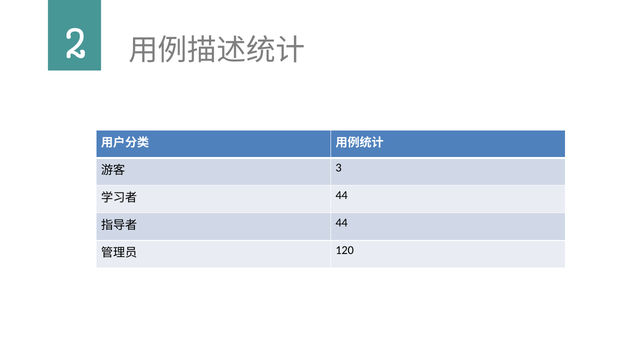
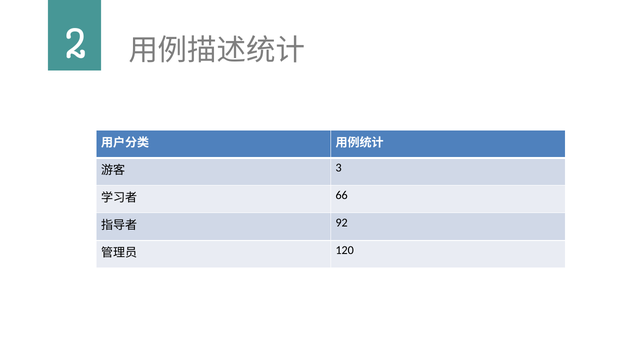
44 at (342, 195): 44 -> 66
44 at (342, 223): 44 -> 92
